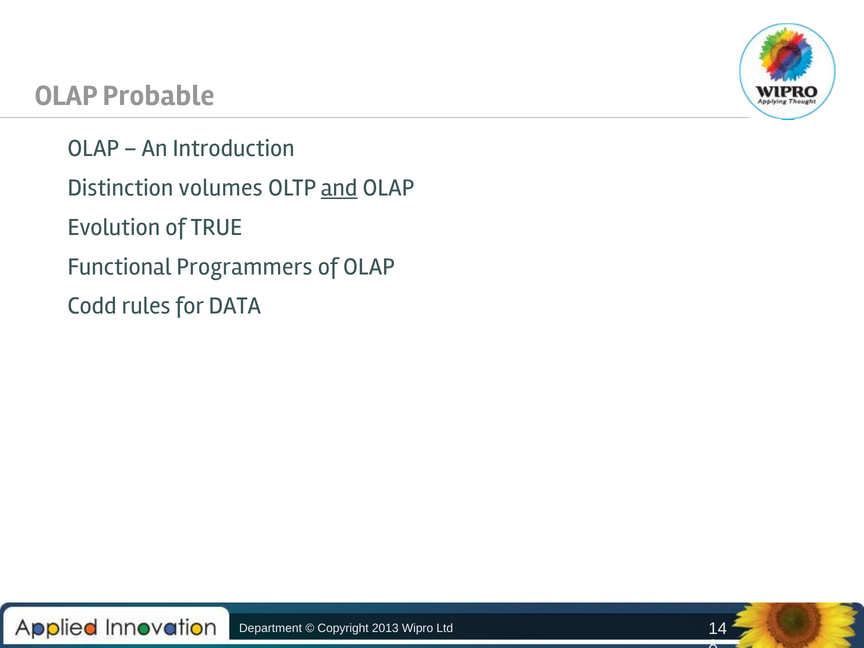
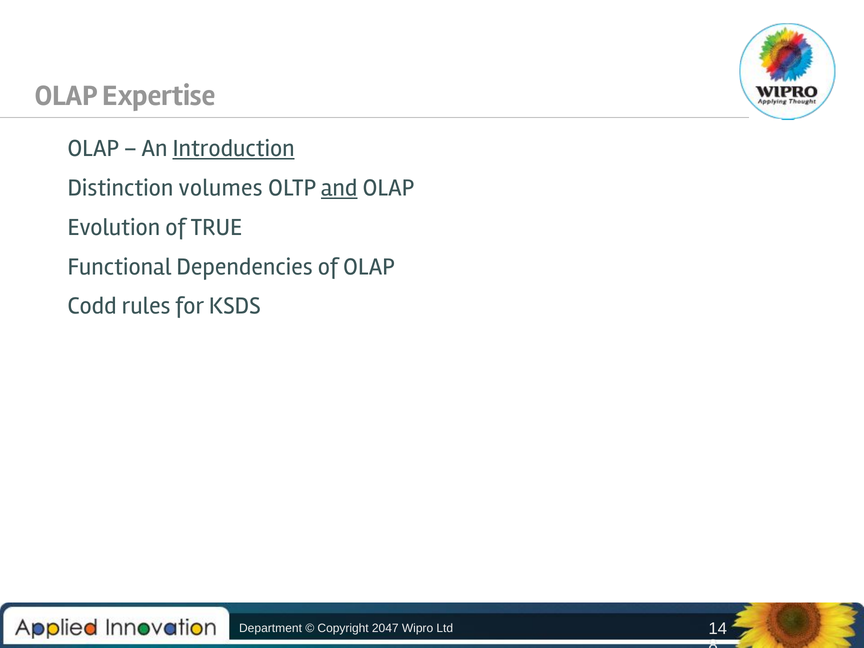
Probable: Probable -> Expertise
Introduction underline: none -> present
Programmers: Programmers -> Dependencies
DATA: DATA -> KSDS
2013: 2013 -> 2047
